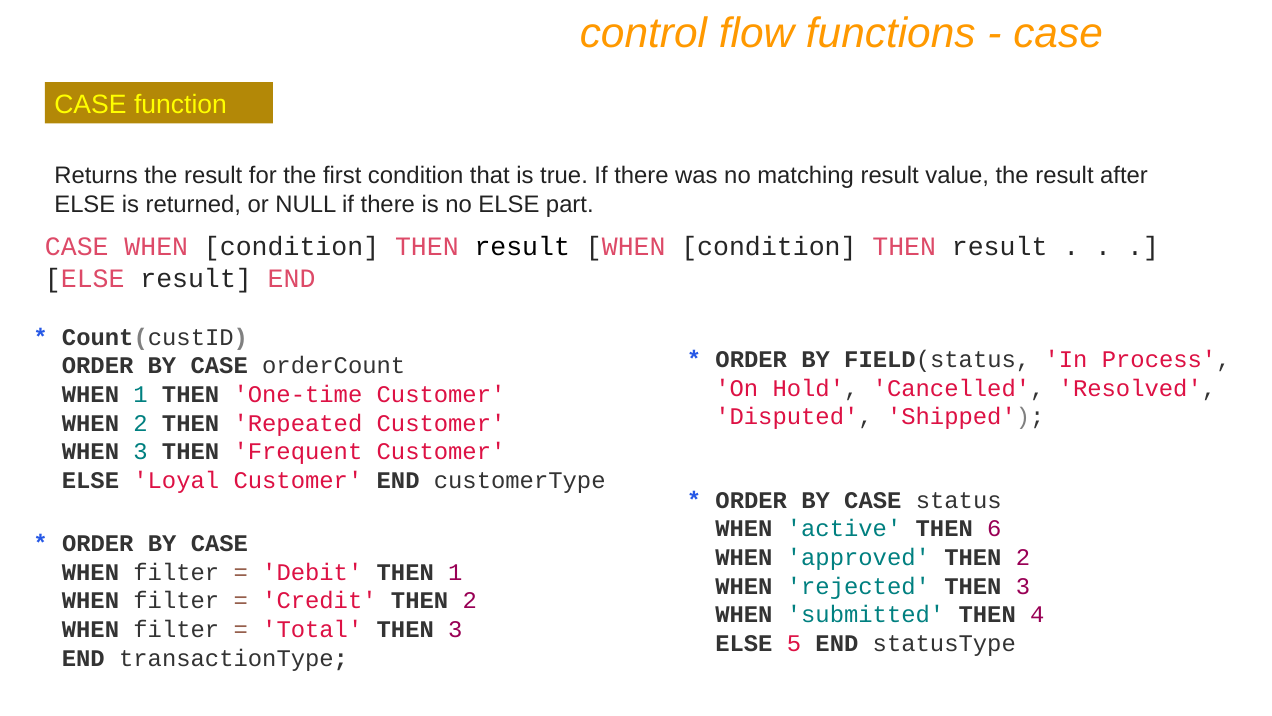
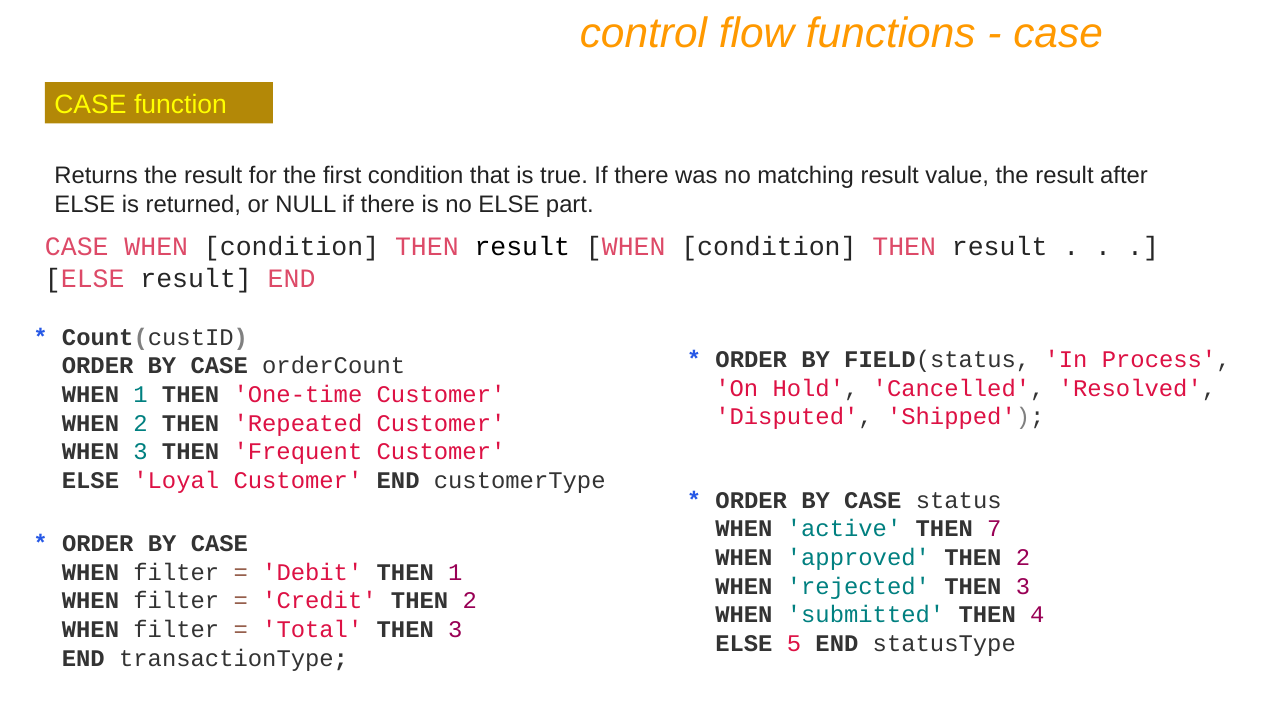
6: 6 -> 7
